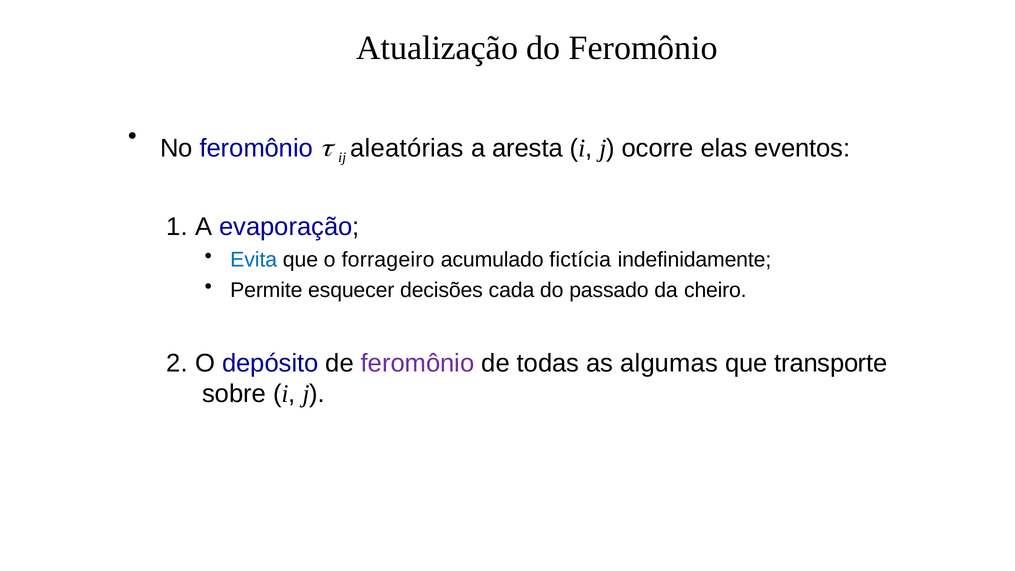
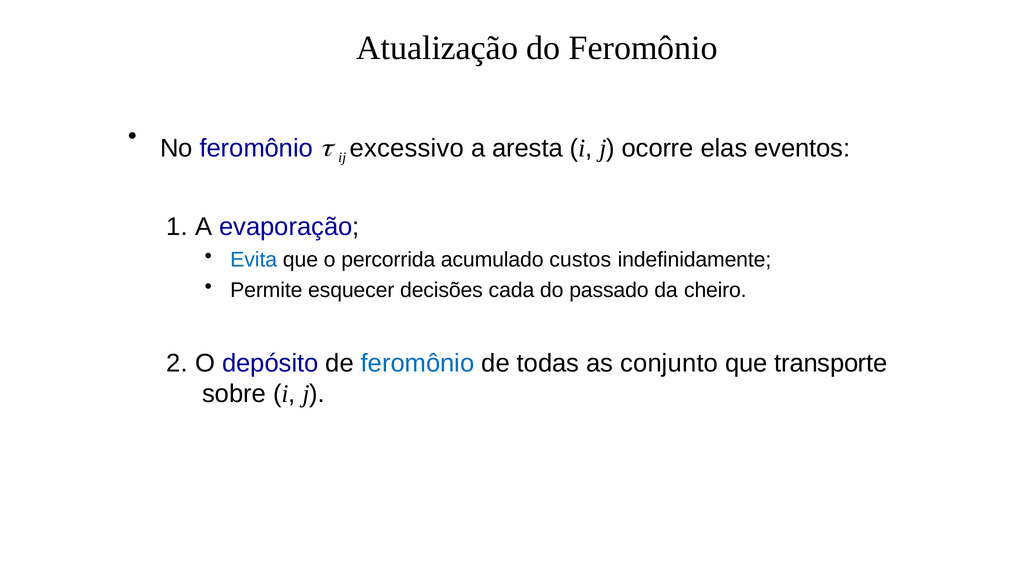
aleatórias: aleatórias -> excessivo
forrageiro: forrageiro -> percorrida
fictícia: fictícia -> custos
feromônio at (418, 363) colour: purple -> blue
algumas: algumas -> conjunto
